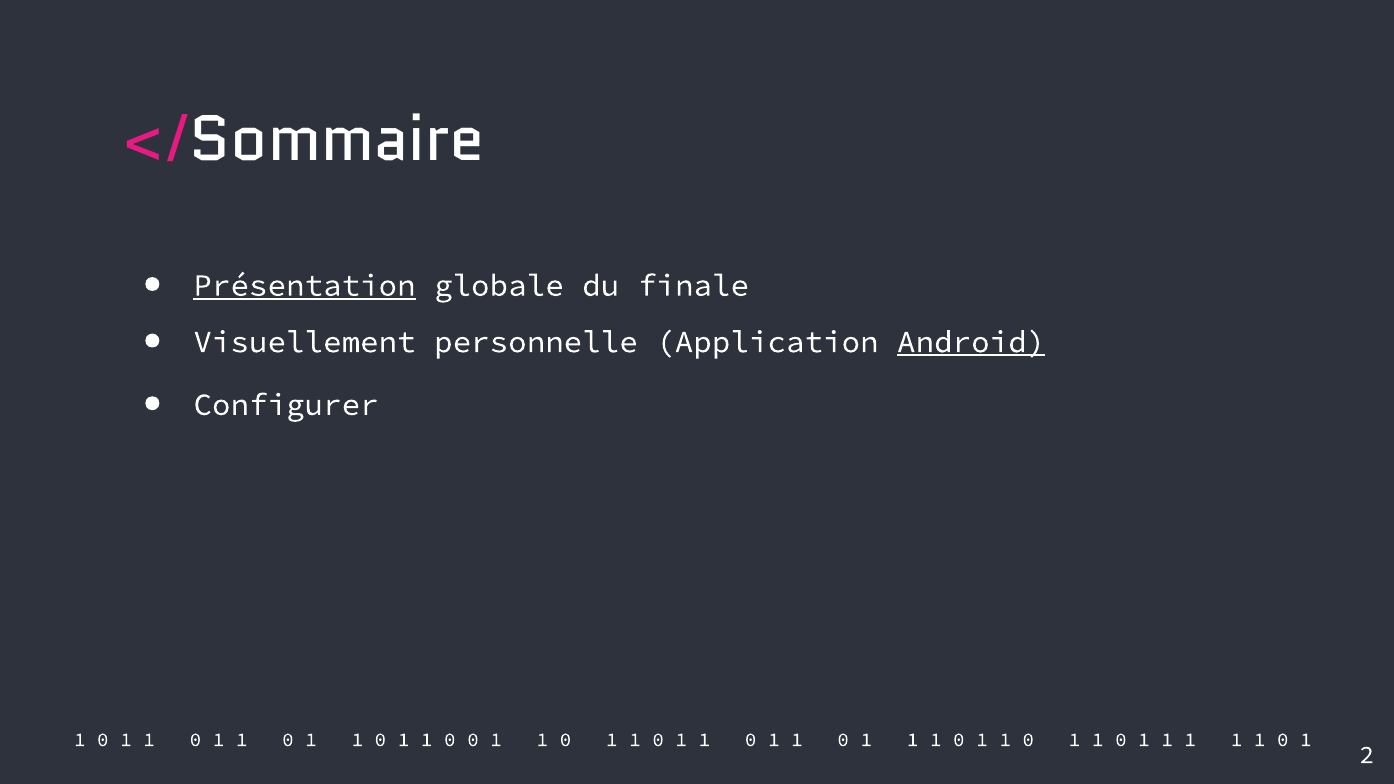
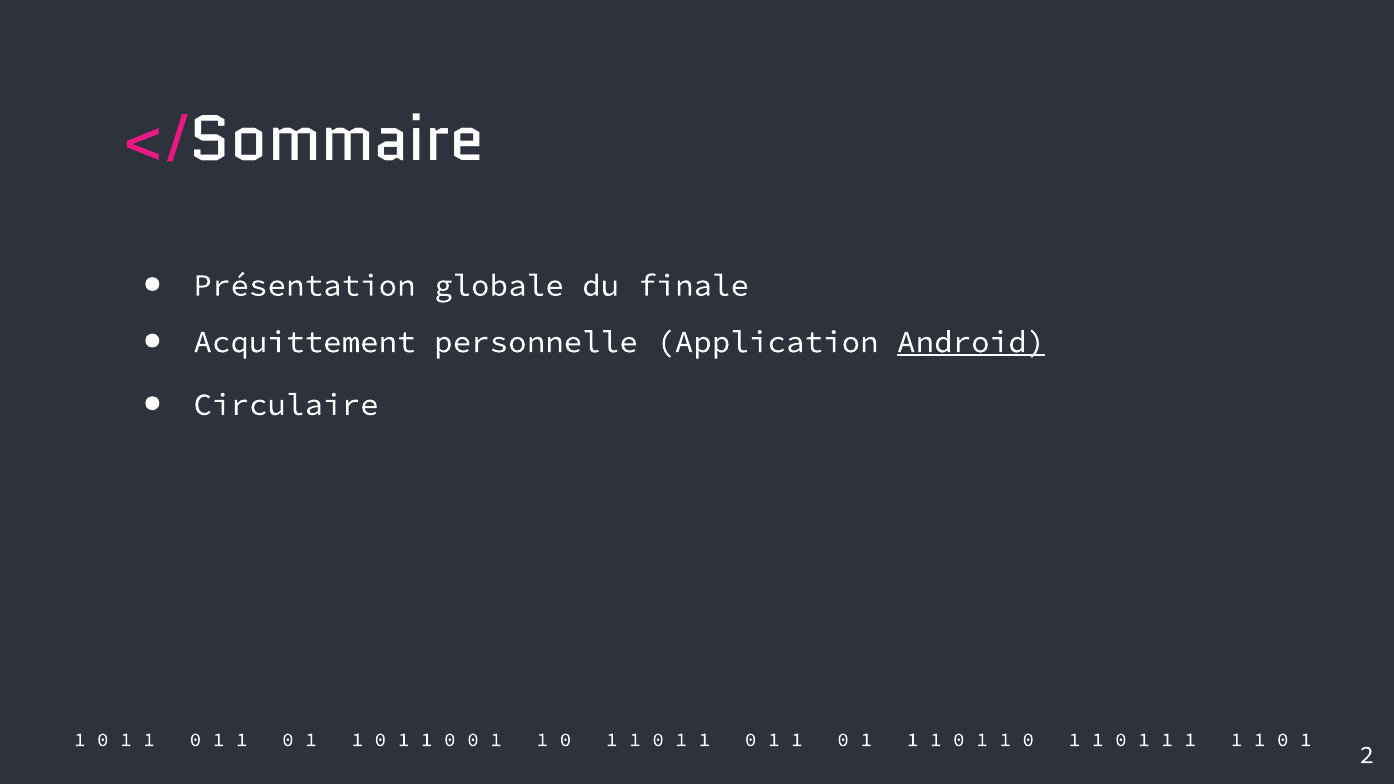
Présentation underline: present -> none
Visuellement: Visuellement -> Acquittement
Configurer: Configurer -> Circulaire
